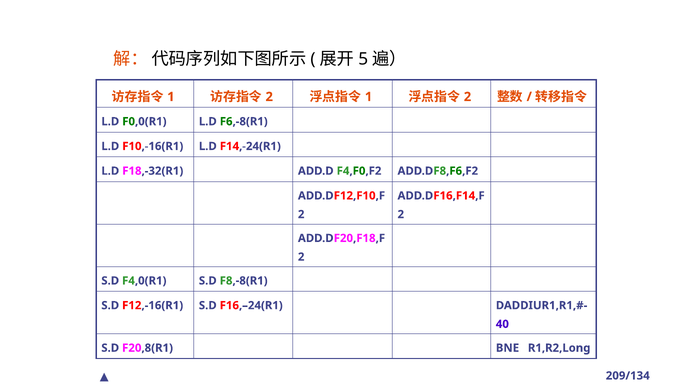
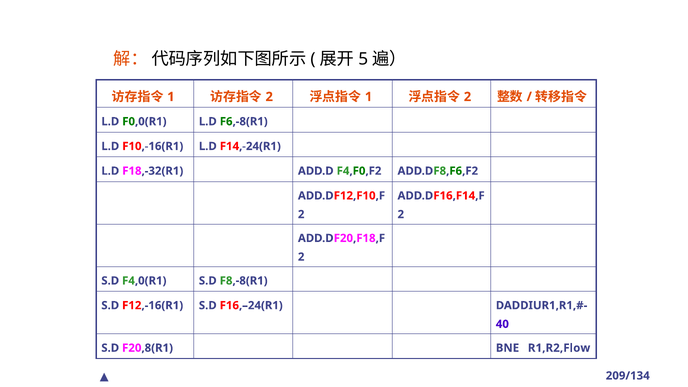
R1,R2,Long: R1,R2,Long -> R1,R2,Flow
